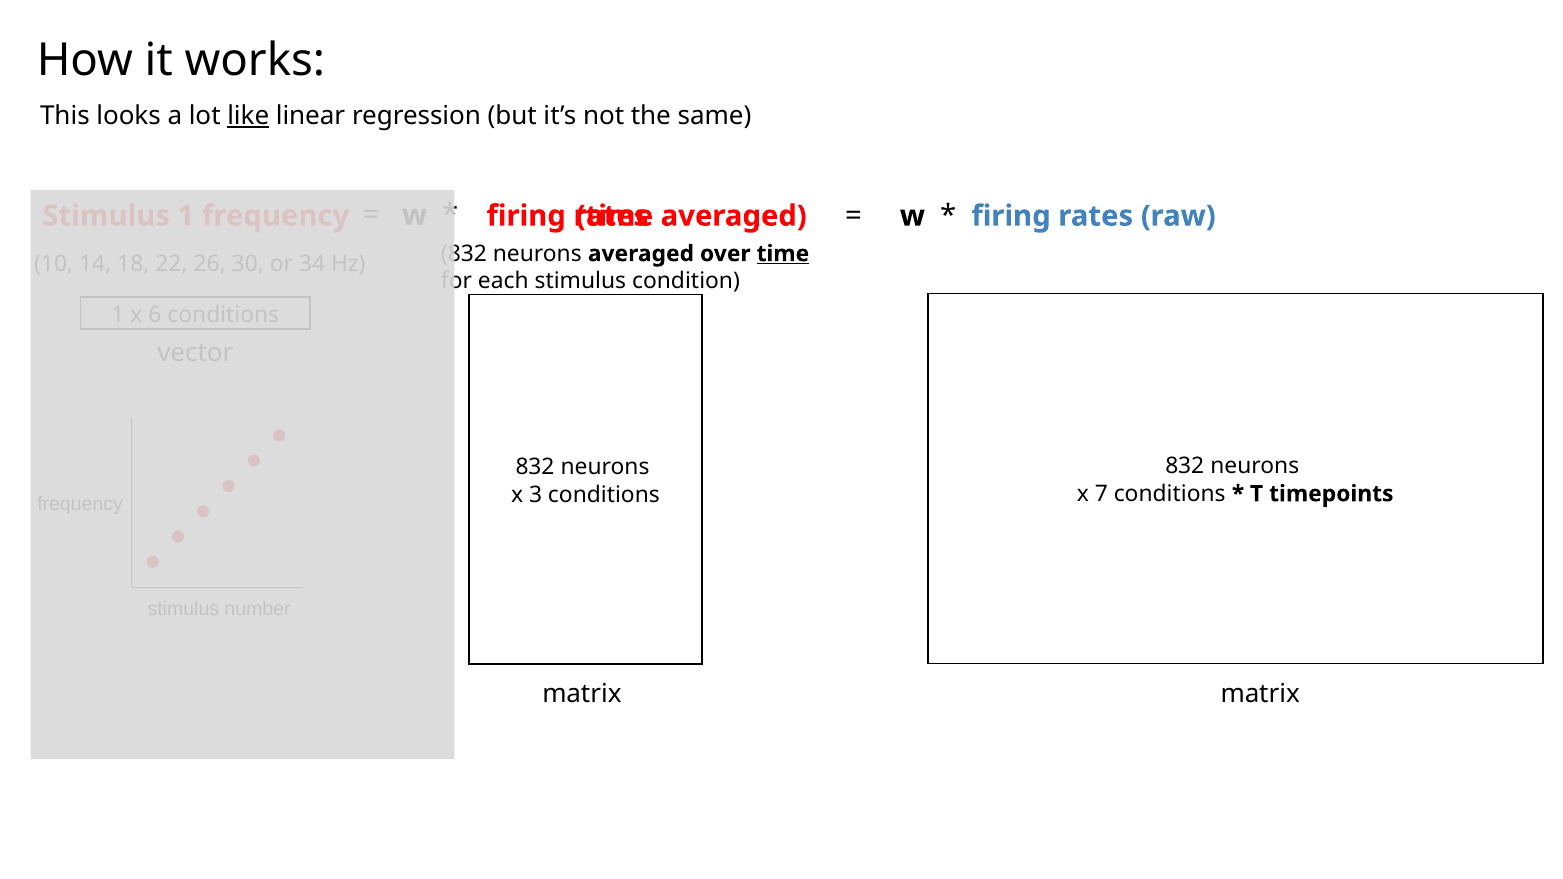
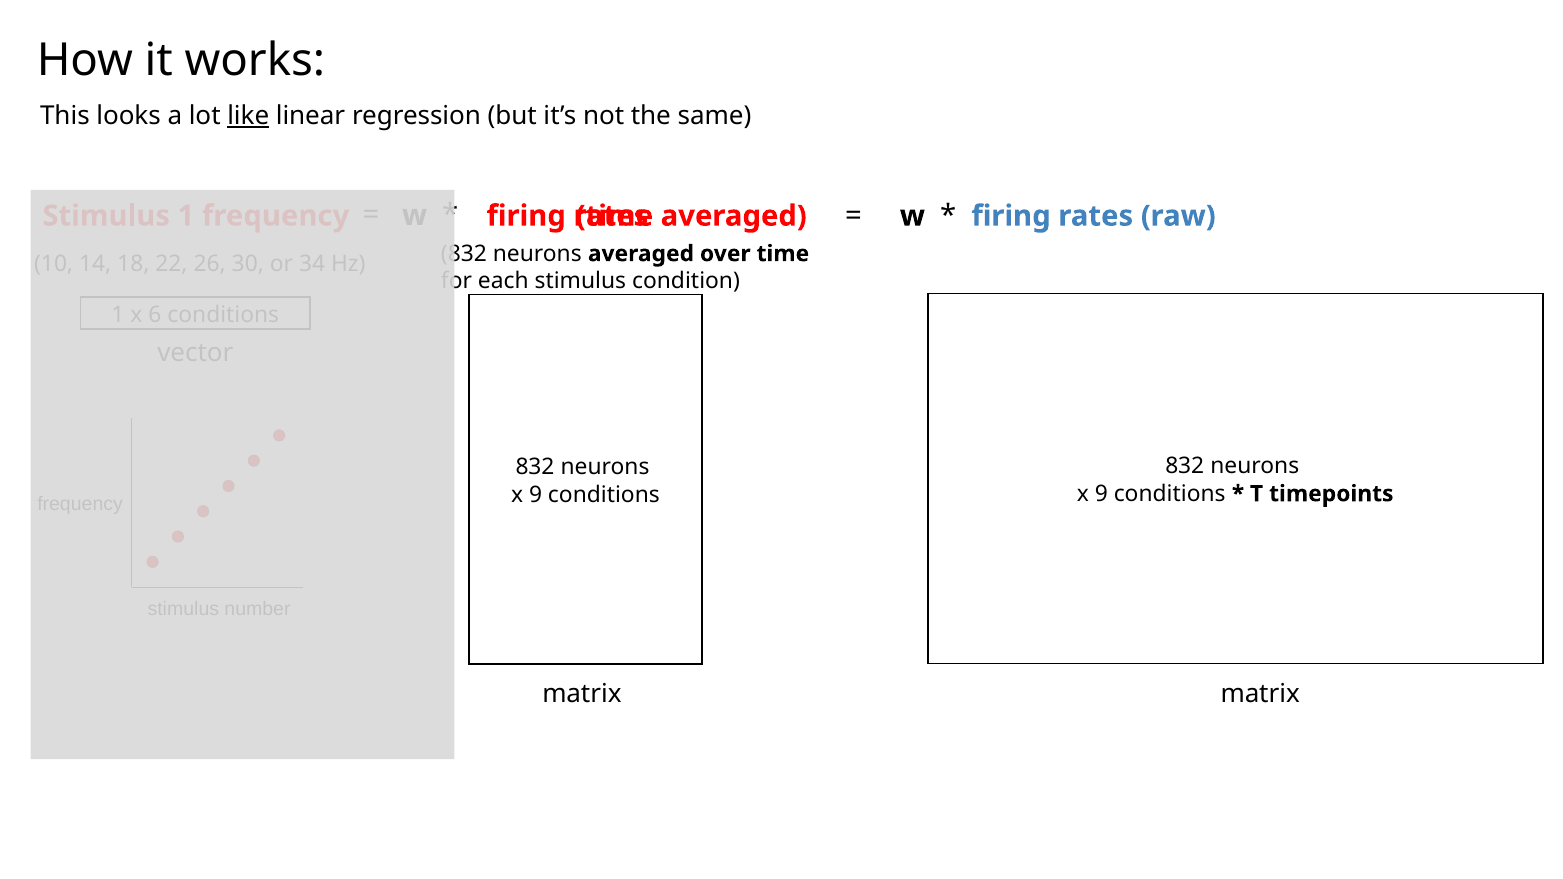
time at (783, 254) underline: present -> none
7 at (1101, 494): 7 -> 9
3 at (536, 495): 3 -> 9
